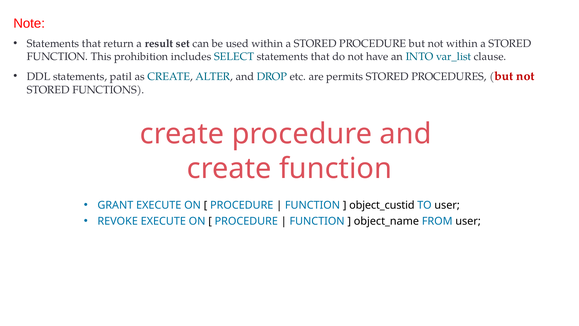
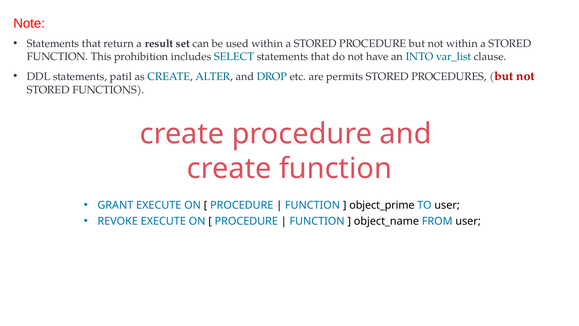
object_custid: object_custid -> object_prime
